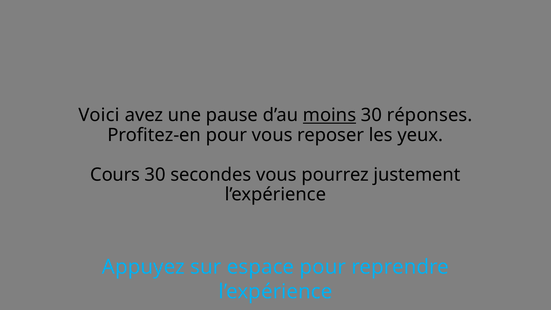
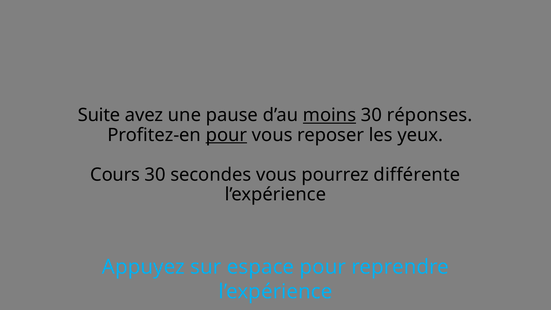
Voici: Voici -> Suite
pour at (226, 135) underline: none -> present
justement: justement -> différente
